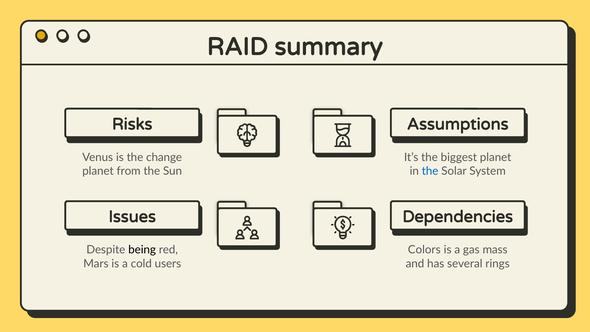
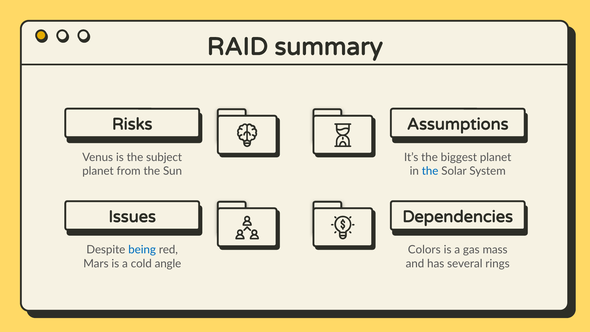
change: change -> subject
being colour: black -> blue
users: users -> angle
